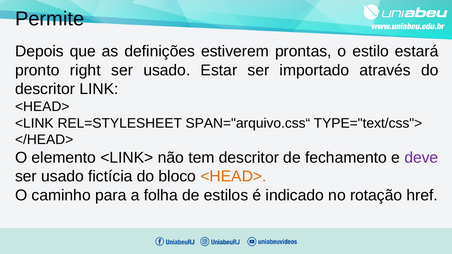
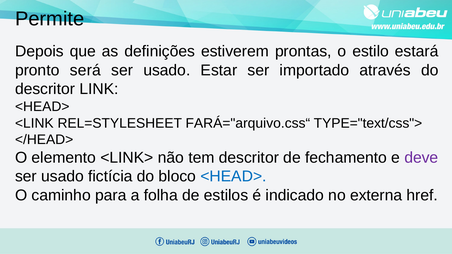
right: right -> será
SPAN="arquivo.css“: SPAN="arquivo.css“ -> FARÁ="arquivo.css“
<HEAD> at (233, 177) colour: orange -> blue
rotação: rotação -> externa
